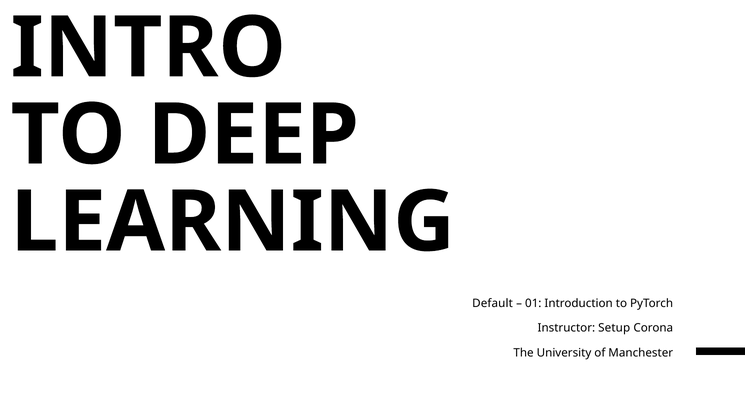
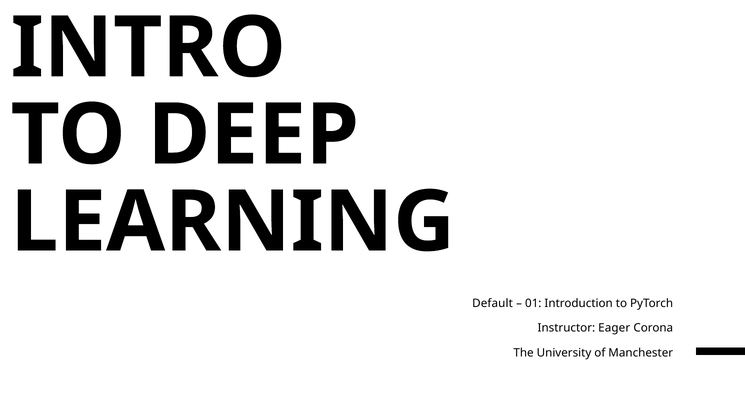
Setup: Setup -> Eager
